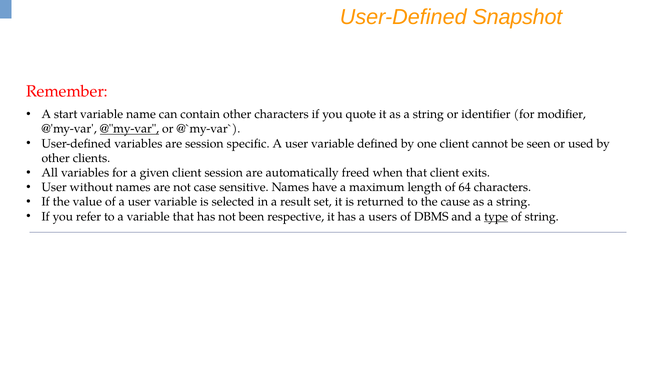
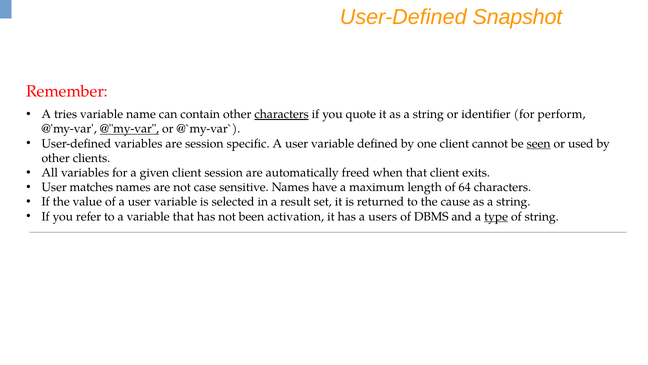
start: start -> tries
characters at (282, 114) underline: none -> present
modifier: modifier -> perform
seen underline: none -> present
without: without -> matches
respective: respective -> activation
